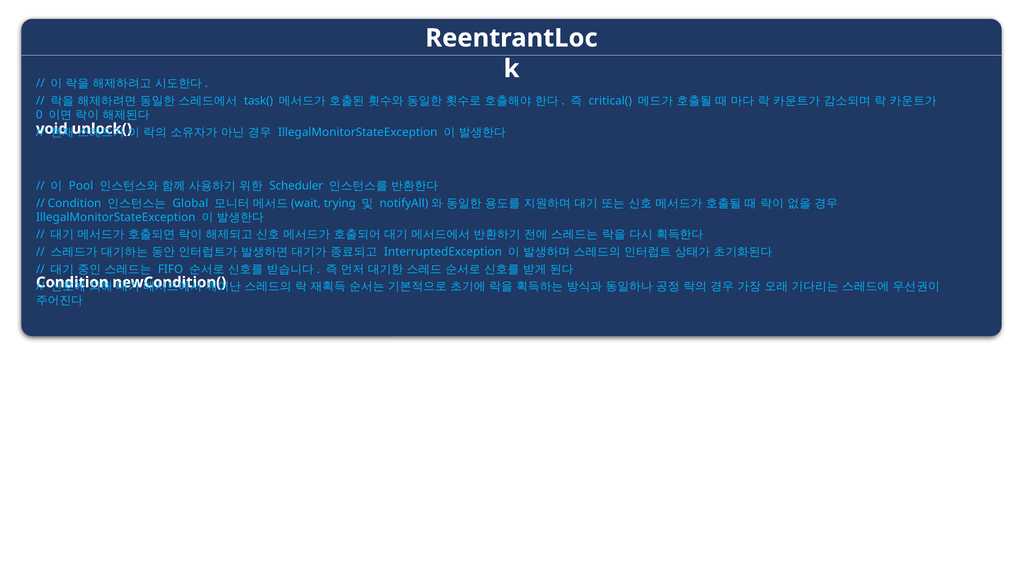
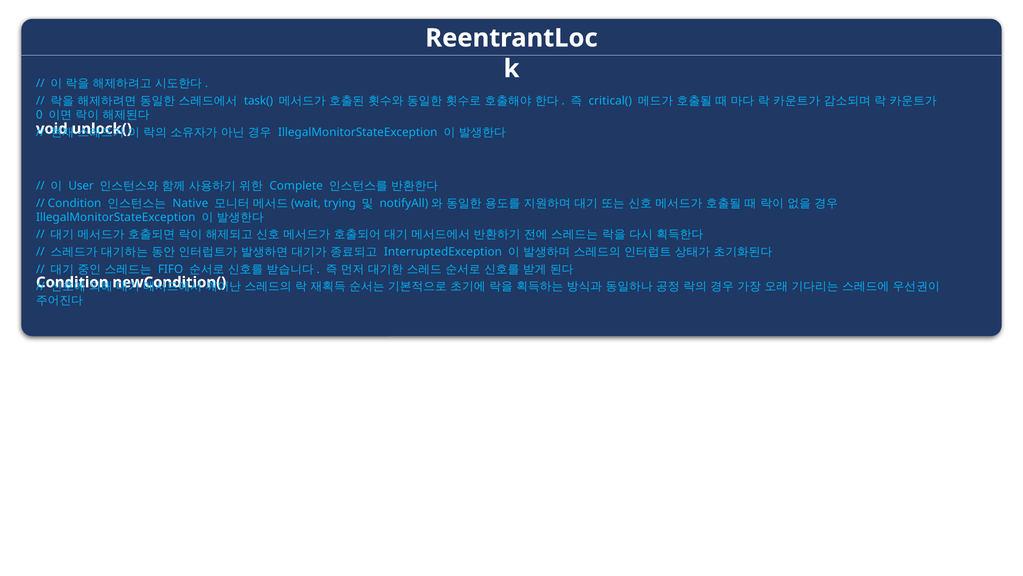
Pool: Pool -> User
Scheduler: Scheduler -> Complete
Global: Global -> Native
